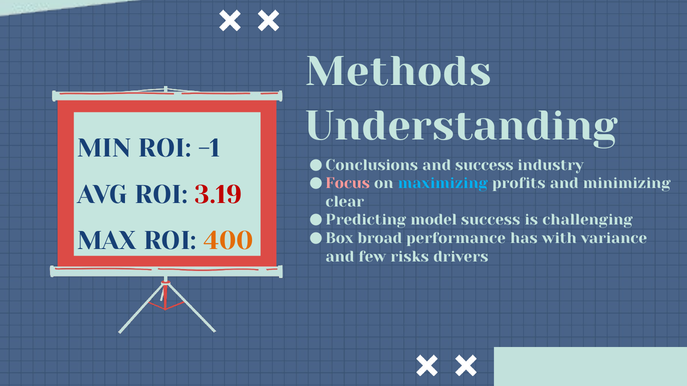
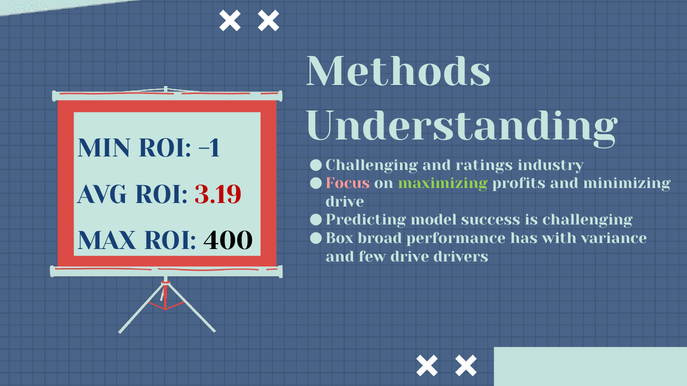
Conclusions at (372, 165): Conclusions -> Challenging
and success: success -> ratings
maximizing colour: light blue -> light green
clear at (345, 202): clear -> drive
400 colour: orange -> black
few risks: risks -> drive
